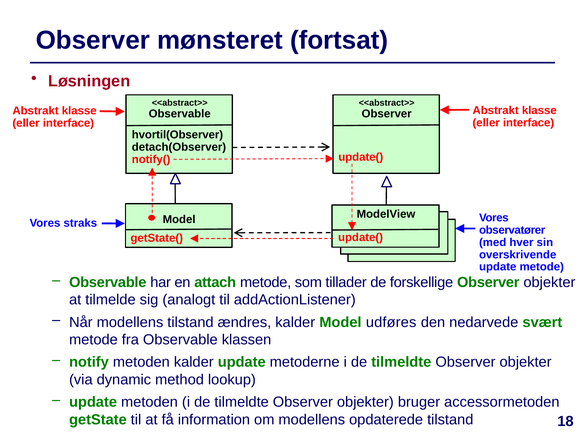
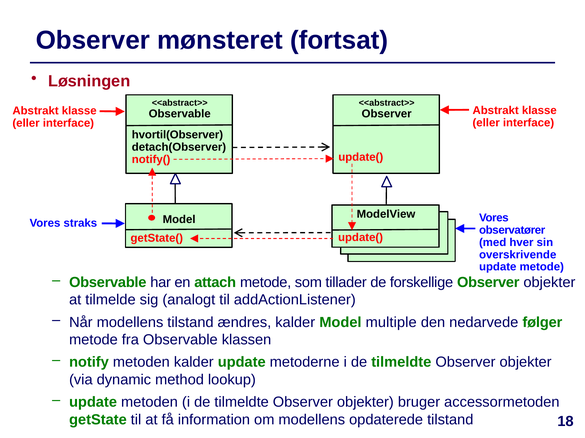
udføres: udføres -> multiple
svært: svært -> følger
